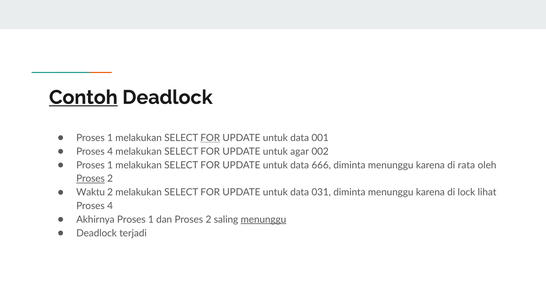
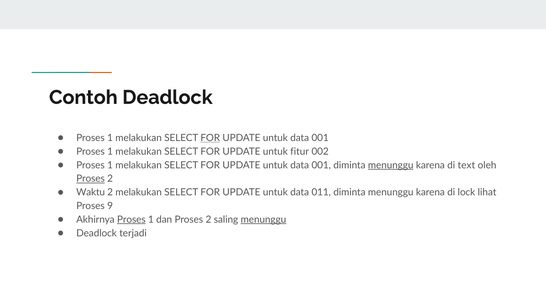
Contoh underline: present -> none
4 at (110, 152): 4 -> 1
agar: agar -> fitur
666 at (321, 165): 666 -> 001
menunggu at (391, 165) underline: none -> present
rata: rata -> text
031: 031 -> 011
4 at (110, 206): 4 -> 9
Proses at (131, 220) underline: none -> present
